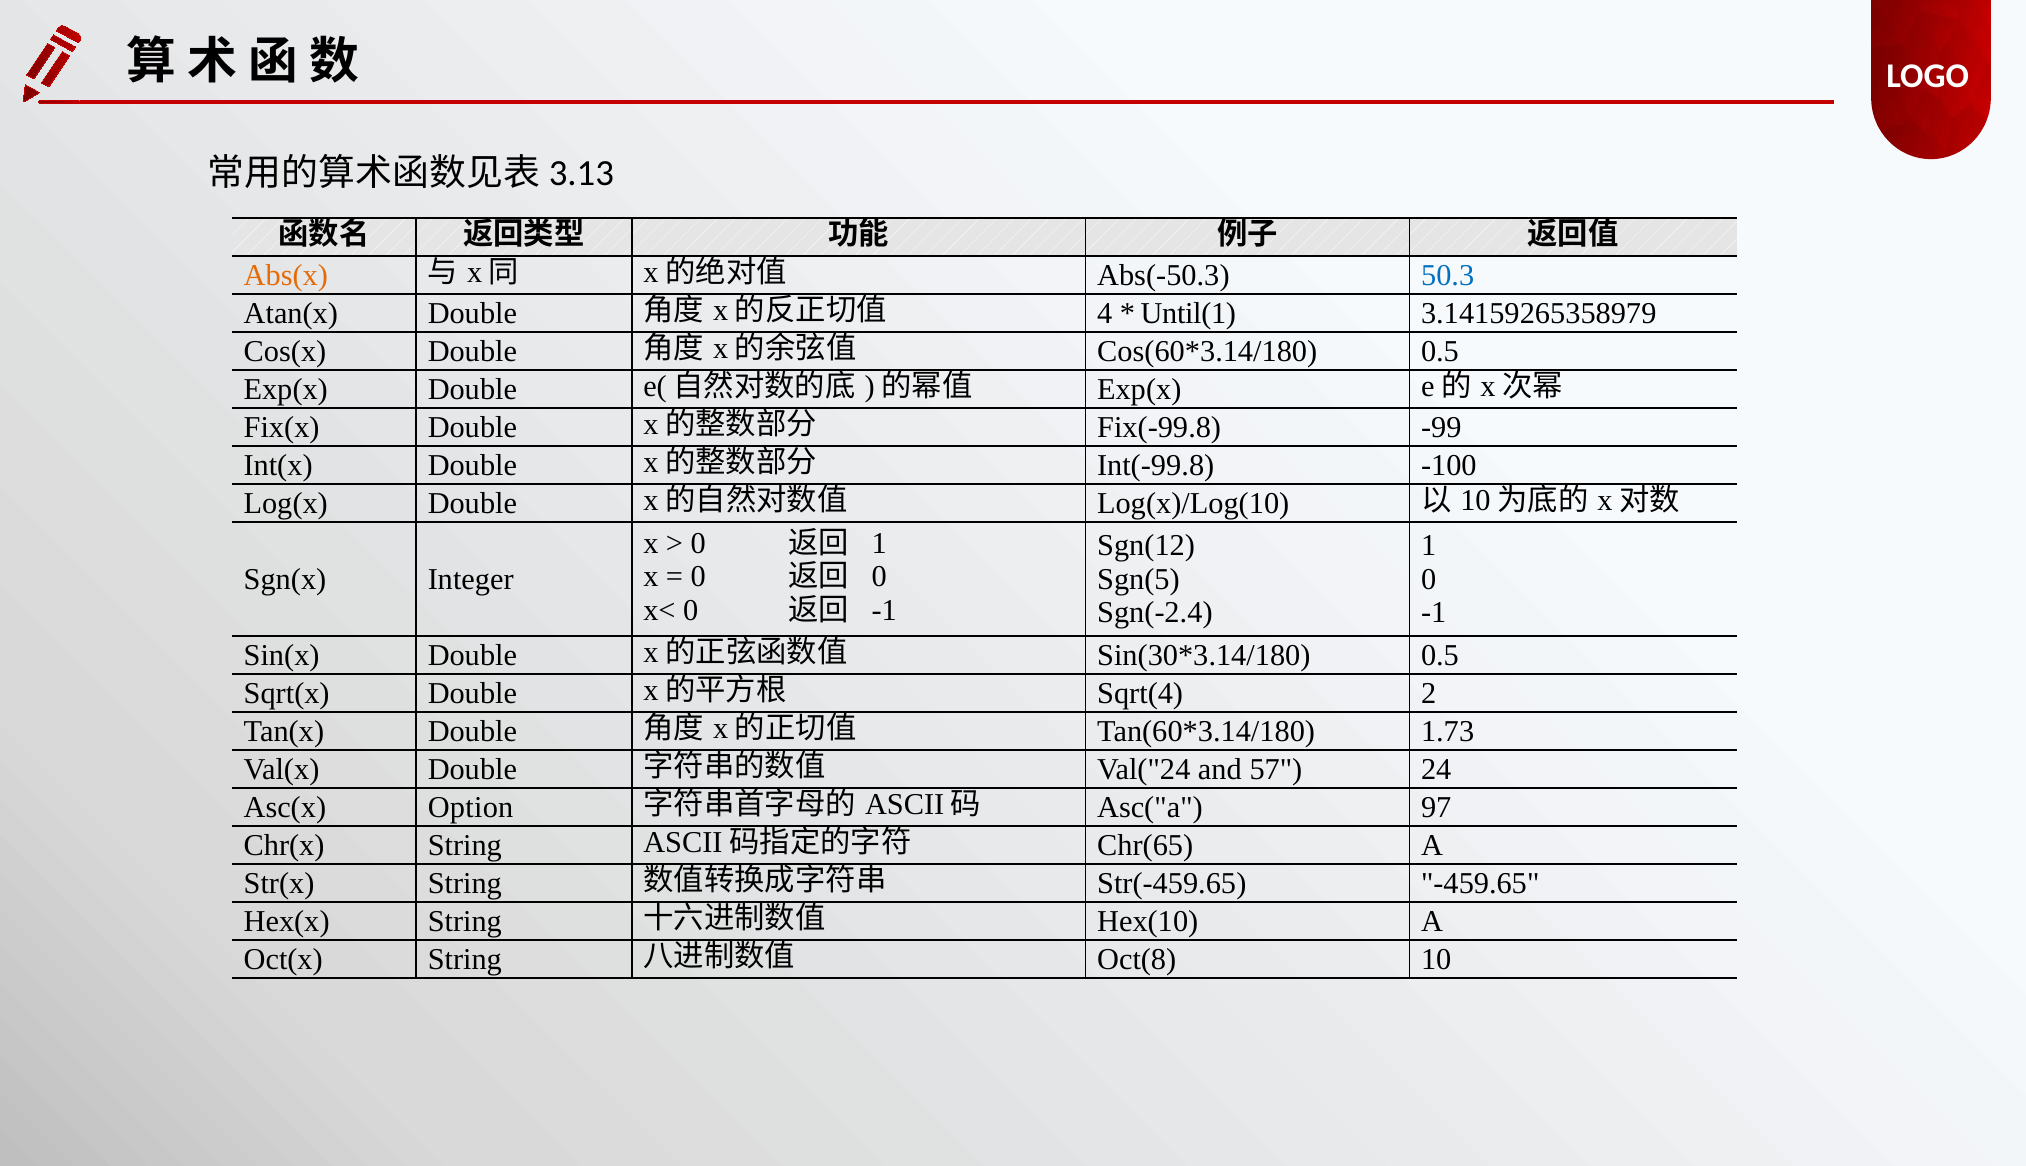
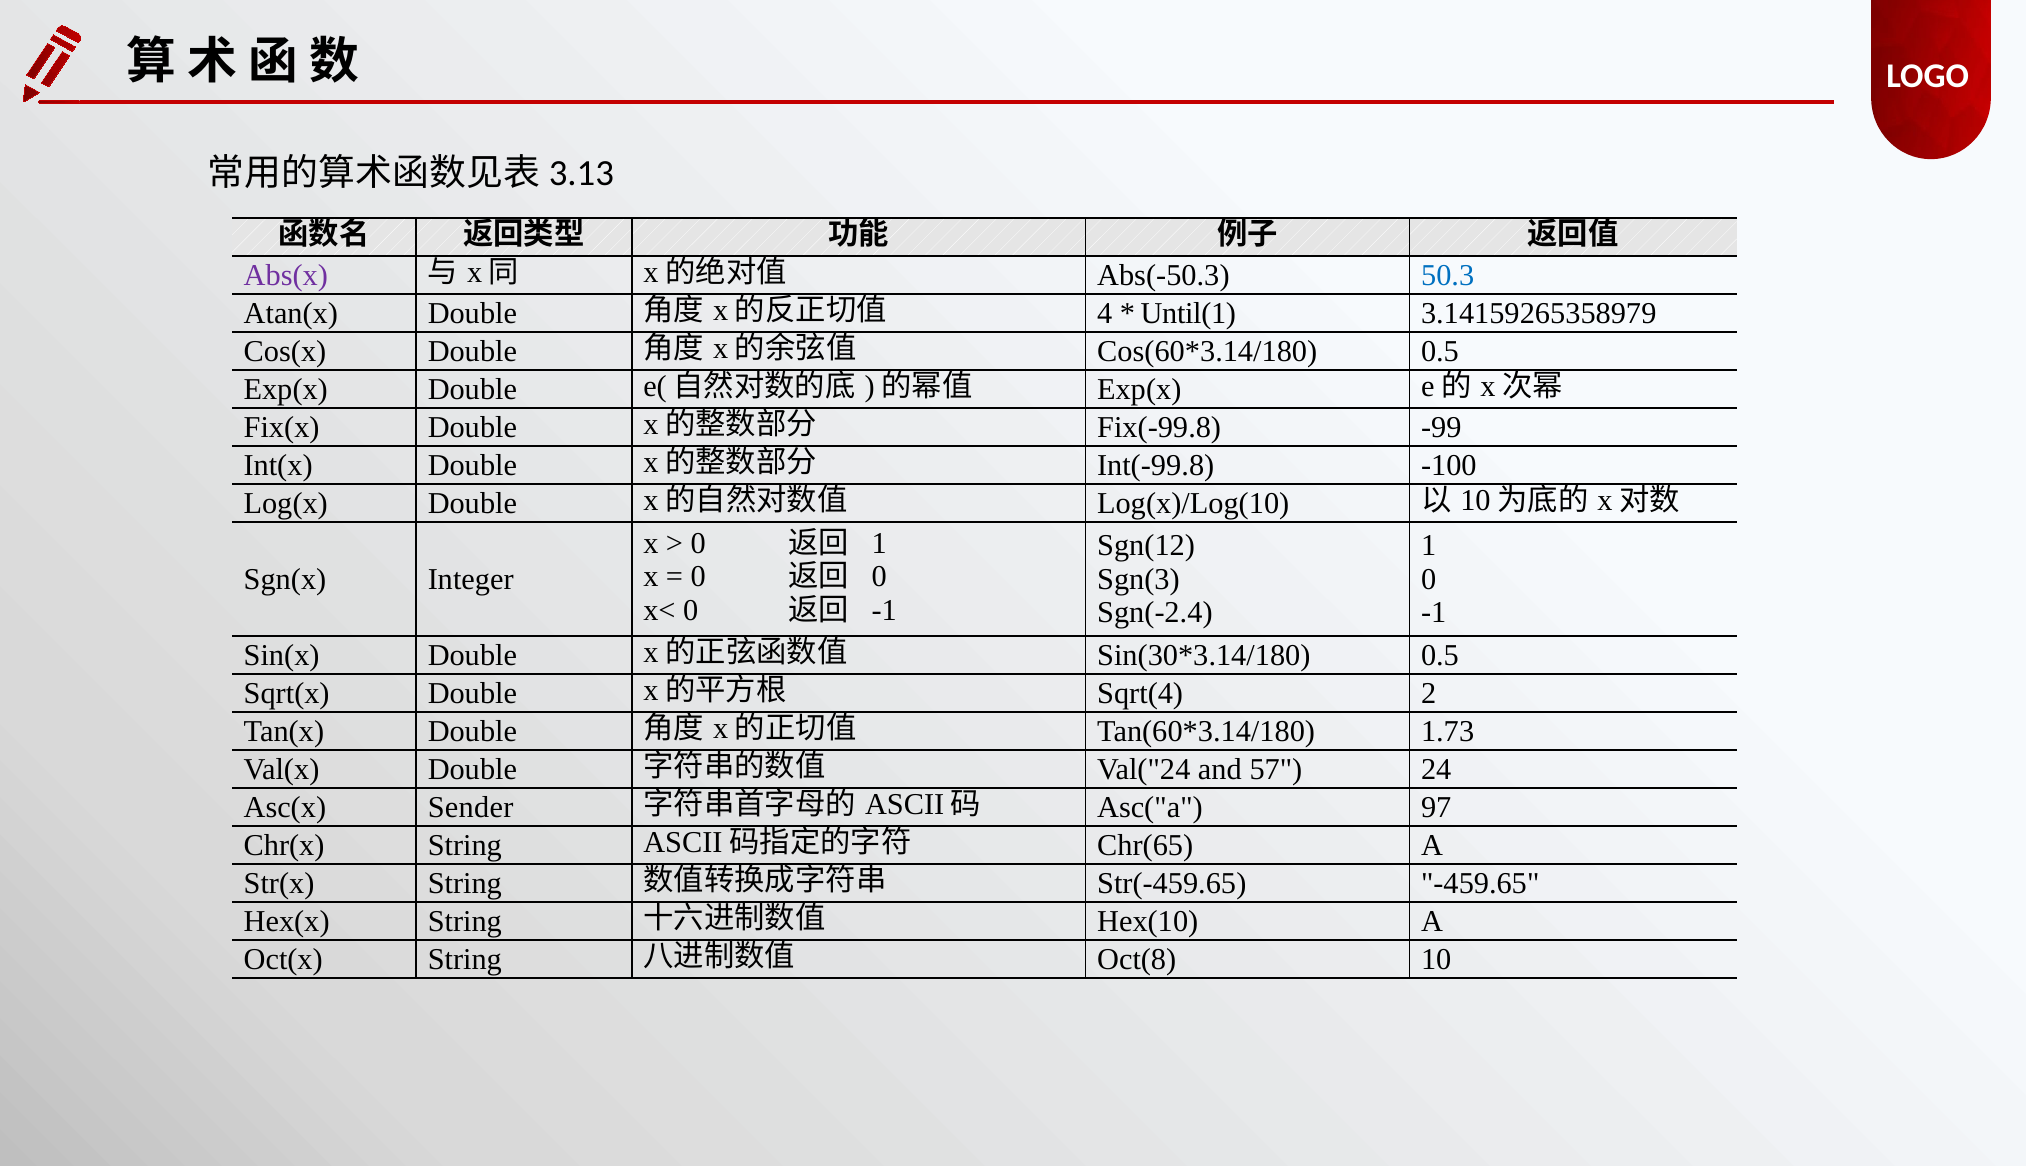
Abs(x colour: orange -> purple
Sgn(5: Sgn(5 -> Sgn(3
Option: Option -> Sender
